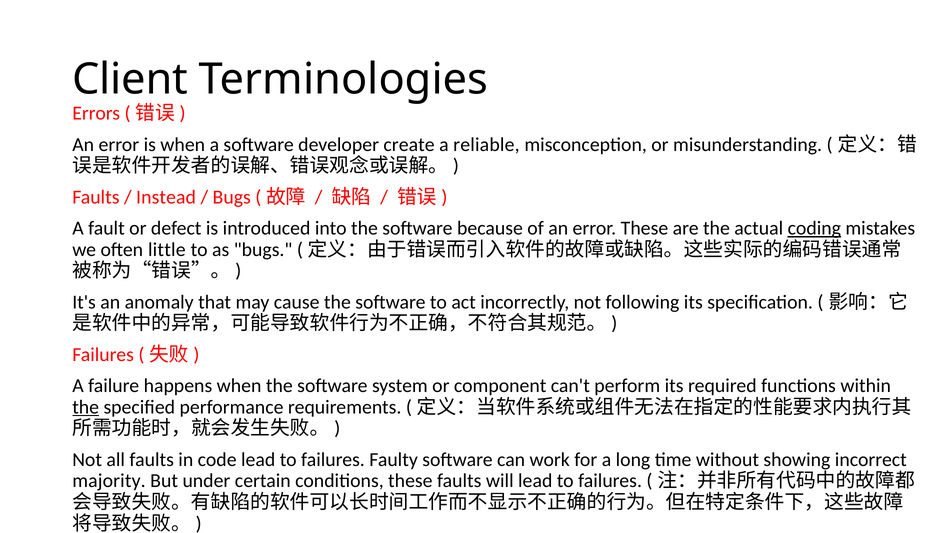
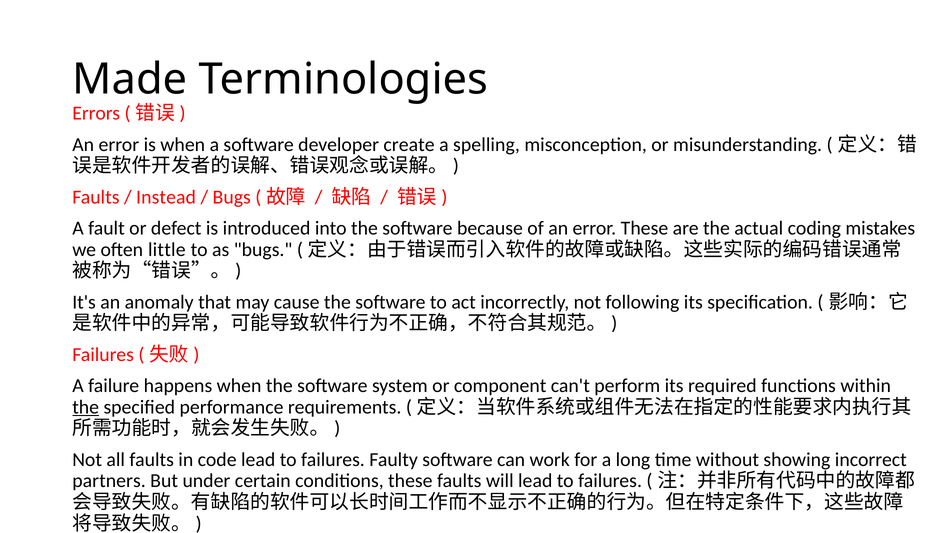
Client: Client -> Made
reliable: reliable -> spelling
coding underline: present -> none
majority: majority -> partners
